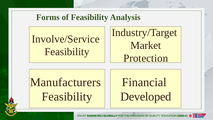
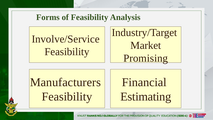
Protection: Protection -> Promising
Developed: Developed -> Estimating
